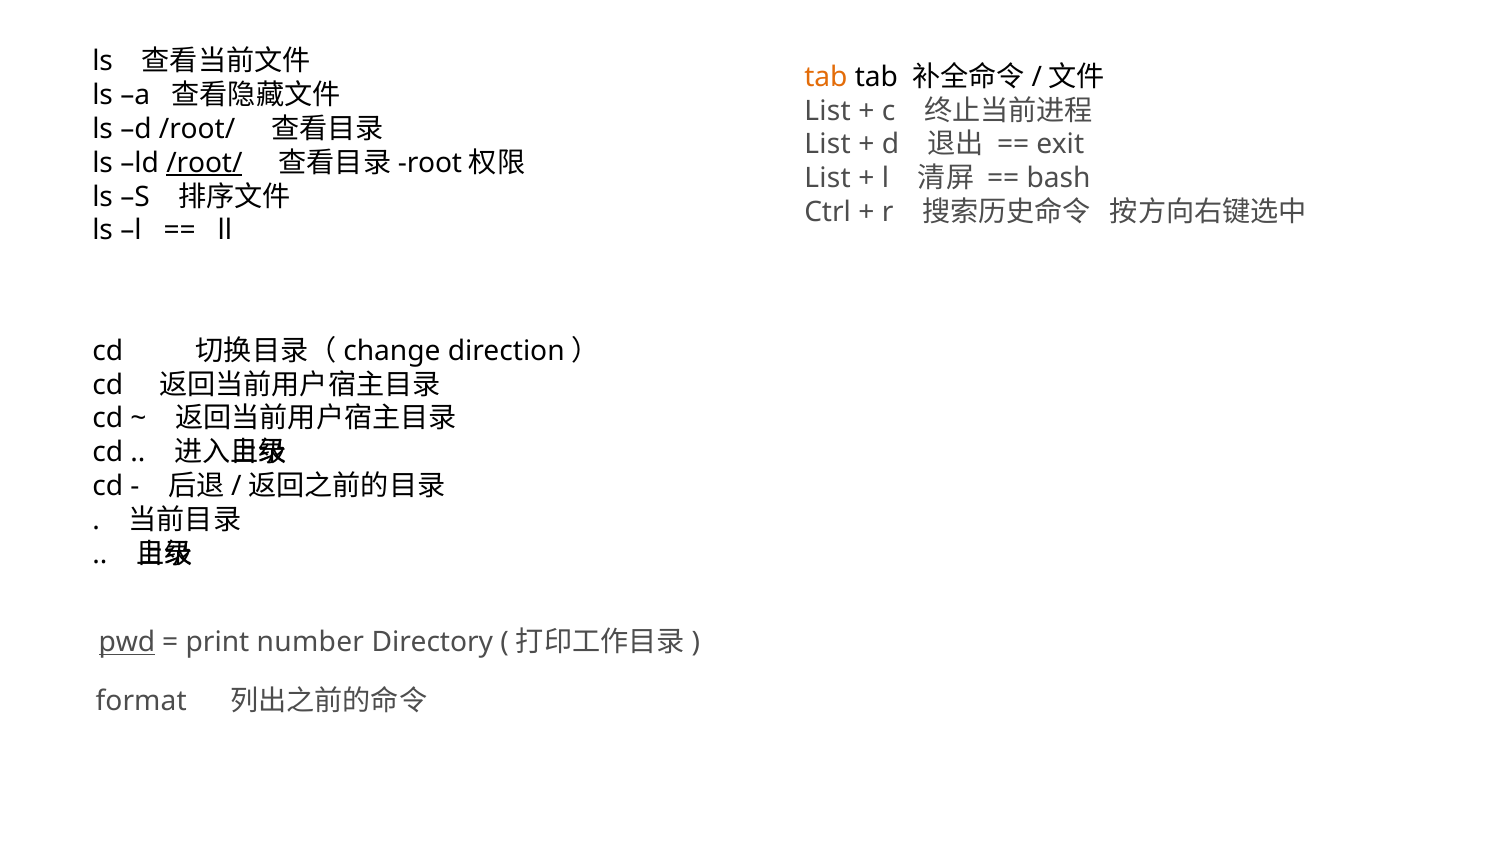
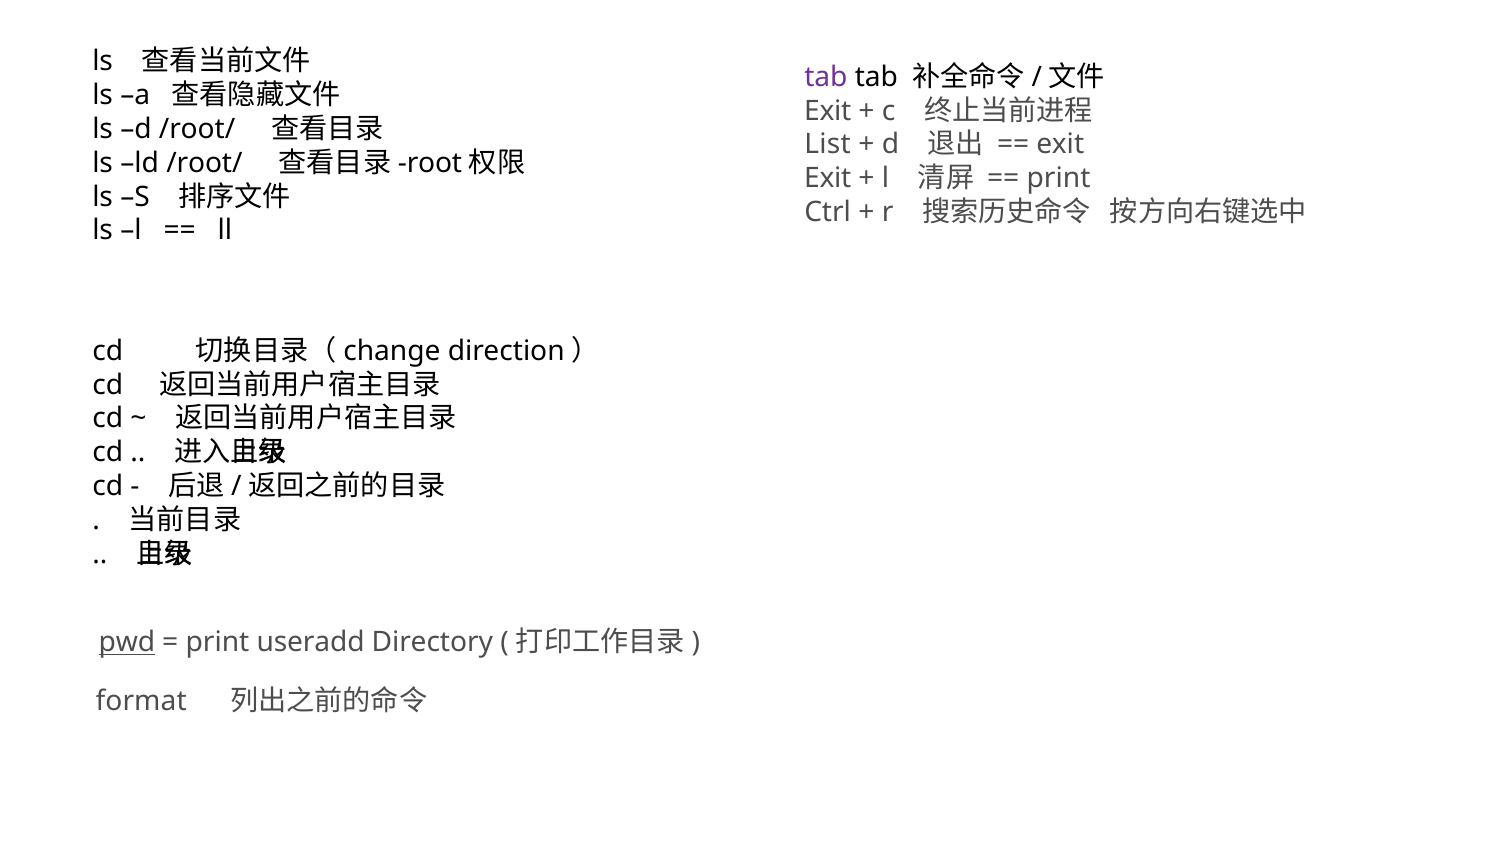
tab at (826, 77) colour: orange -> purple
List at (828, 111): List -> Exit
/root/ at (204, 163) underline: present -> none
List at (828, 178): List -> Exit
bash at (1059, 178): bash -> print
number: number -> useradd
